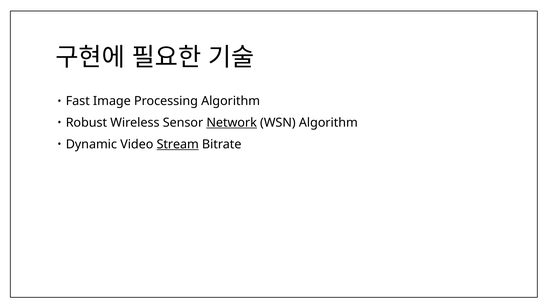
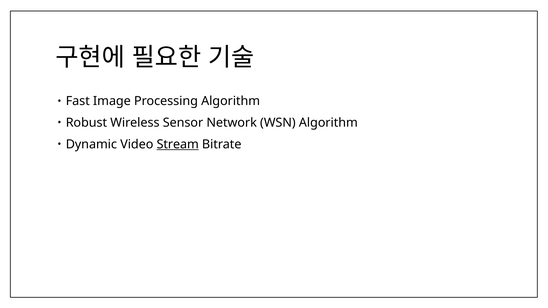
Network underline: present -> none
